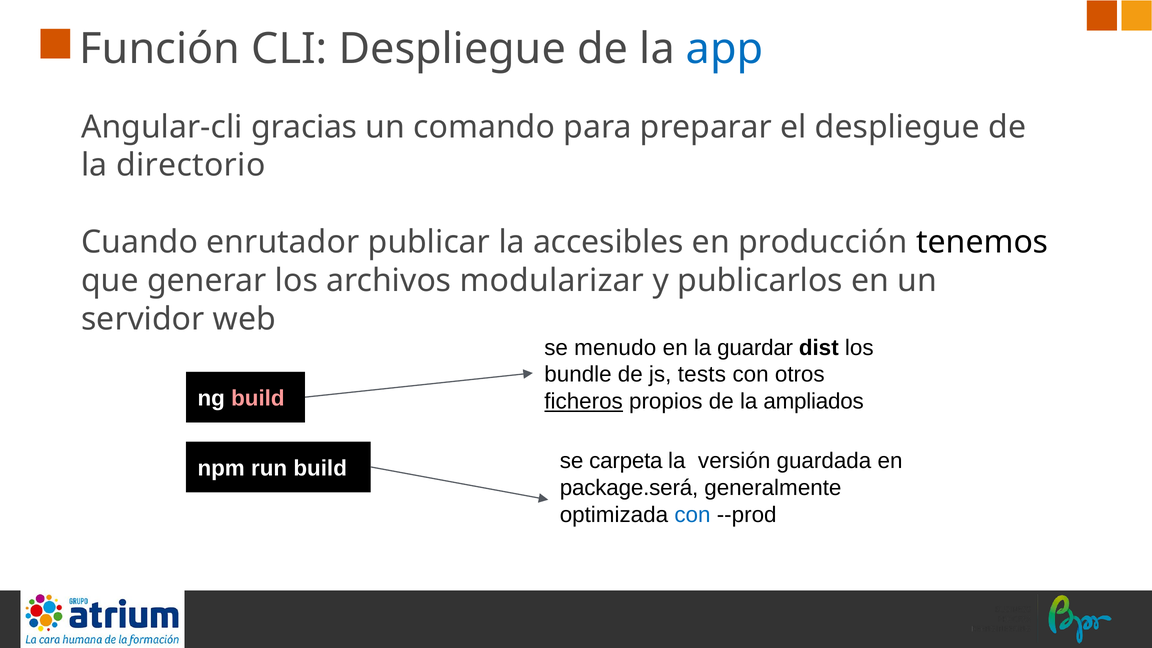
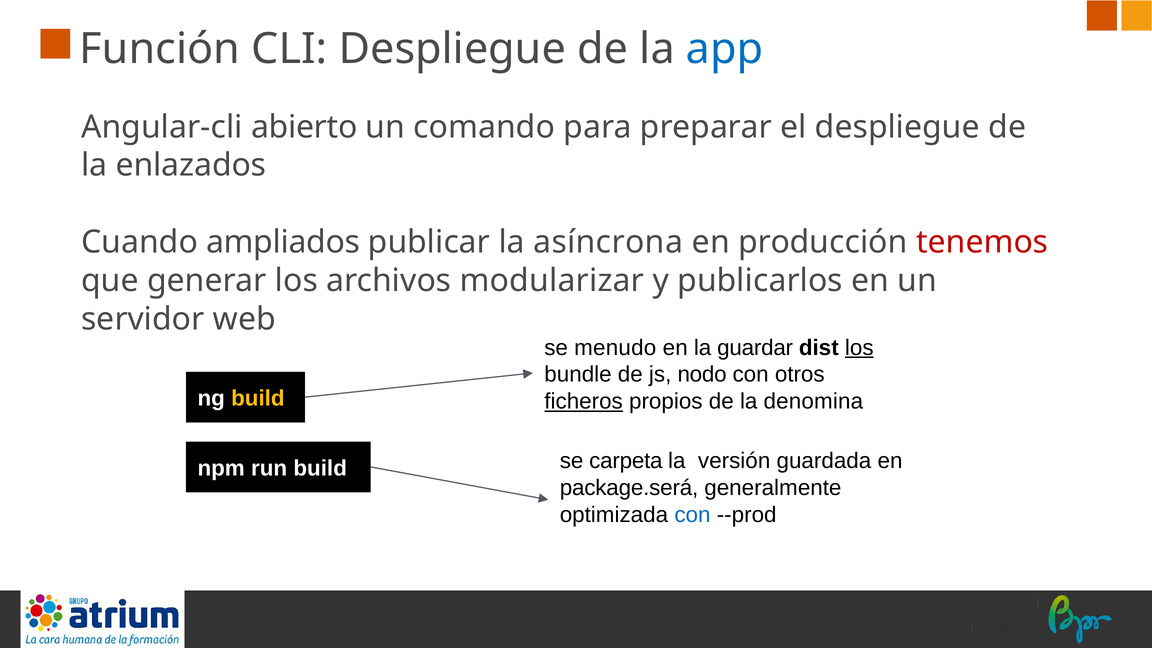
gracias: gracias -> abierto
directorio: directorio -> enlazados
enrutador: enrutador -> ampliados
accesibles: accesibles -> asíncrona
tenemos colour: black -> red
los at (859, 348) underline: none -> present
tests: tests -> nodo
build at (258, 398) colour: pink -> yellow
ampliados: ampliados -> denomina
